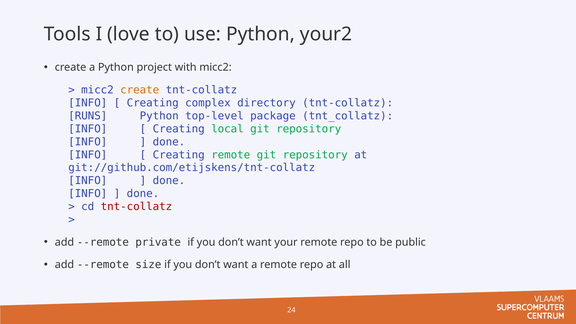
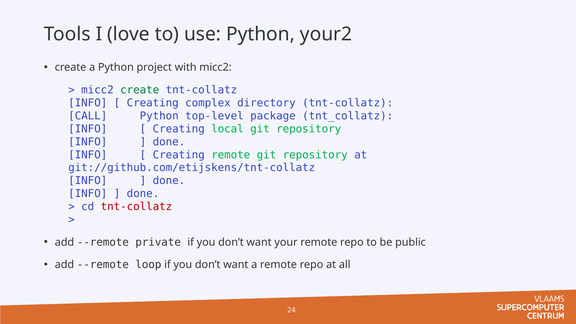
create at (140, 90) colour: orange -> green
RUNS: RUNS -> CALL
size: size -> loop
